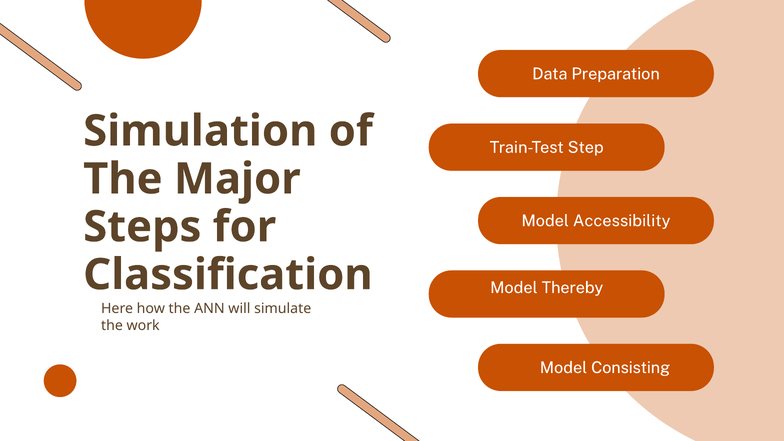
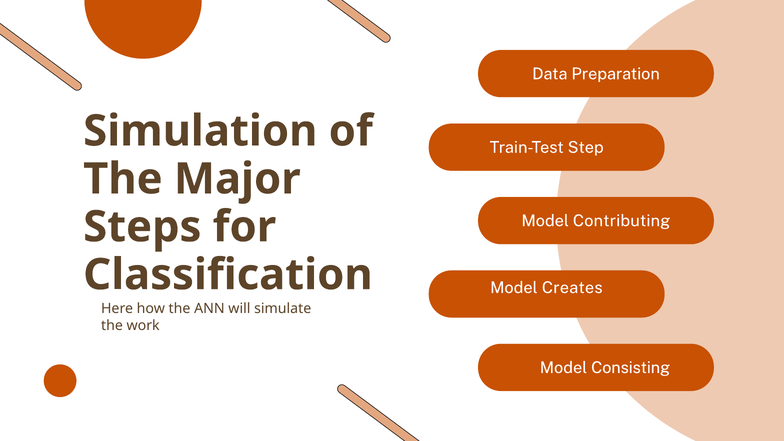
Accessibility: Accessibility -> Contributing
Thereby: Thereby -> Creates
